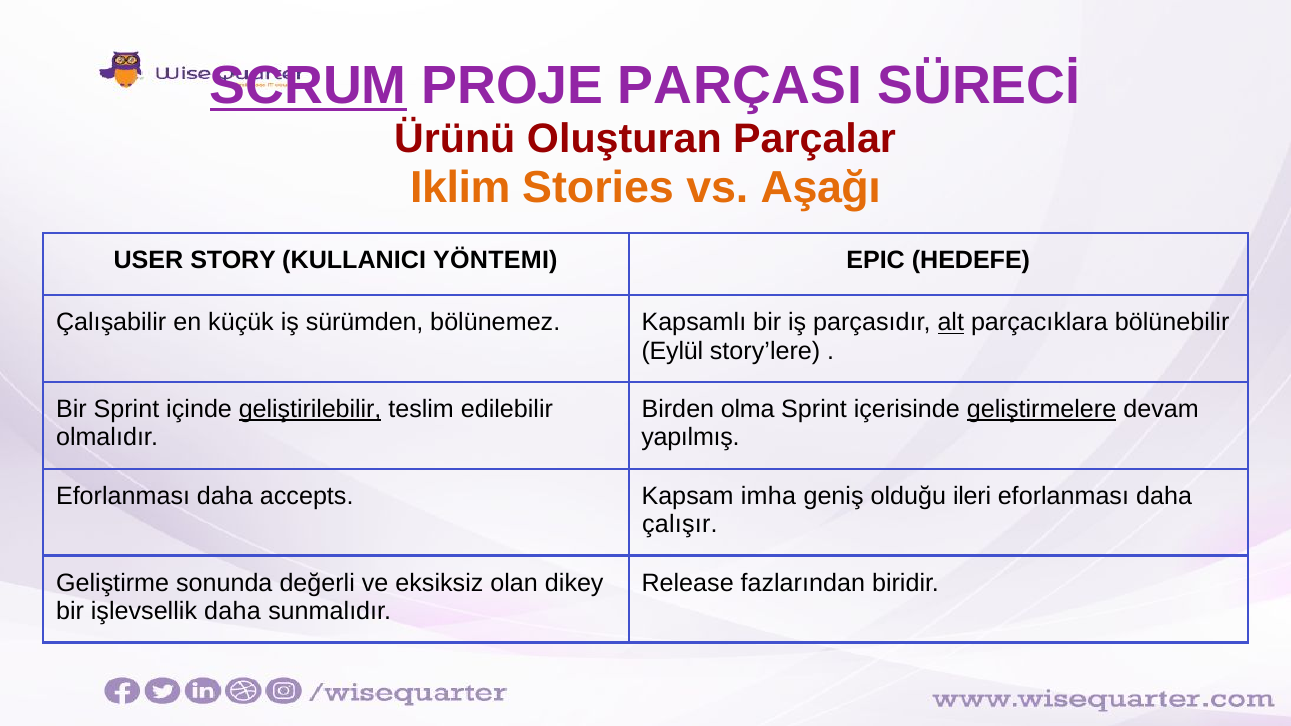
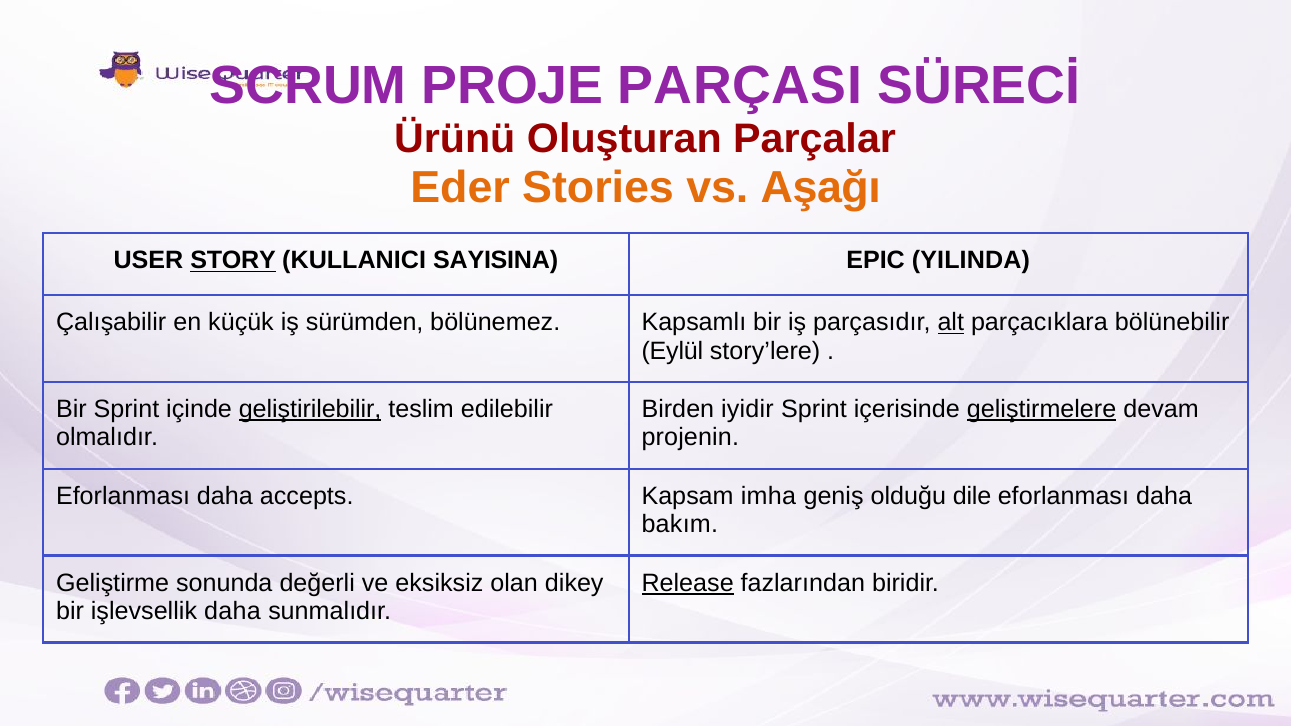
SCRUM underline: present -> none
Iklim: Iklim -> Eder
STORY underline: none -> present
YÖNTEMI: YÖNTEMI -> SAYISINA
HEDEFE: HEDEFE -> YILINDA
olma: olma -> iyidir
yapılmış: yapılmış -> projenin
ileri: ileri -> dile
çalışır: çalışır -> bakım
Release underline: none -> present
